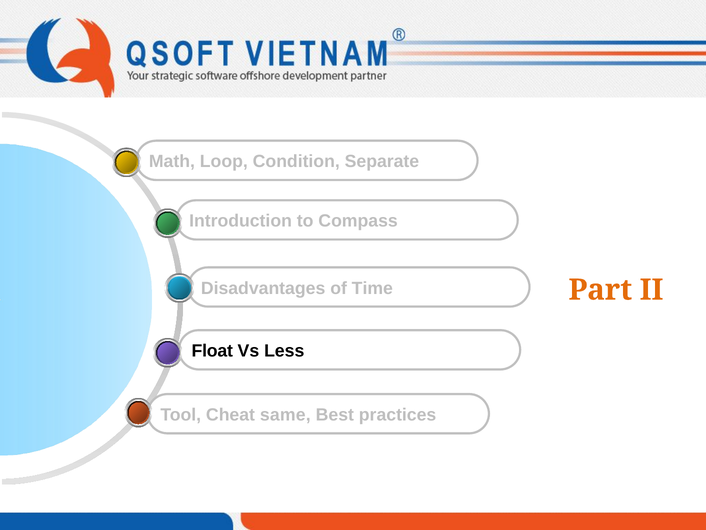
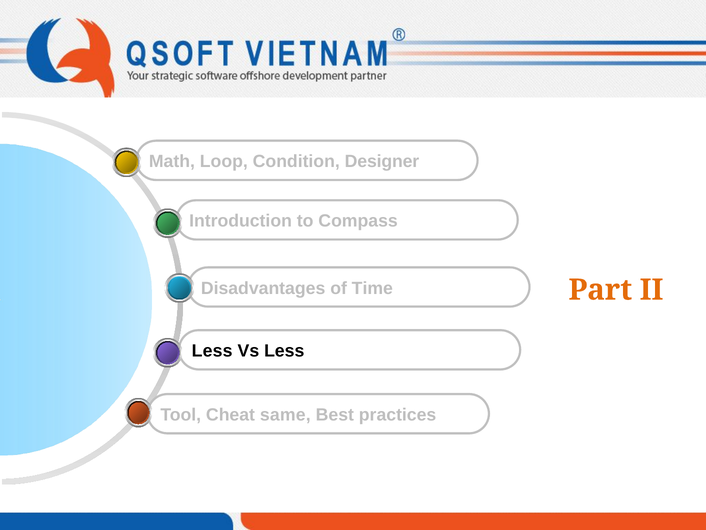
Separate: Separate -> Designer
Float at (212, 351): Float -> Less
